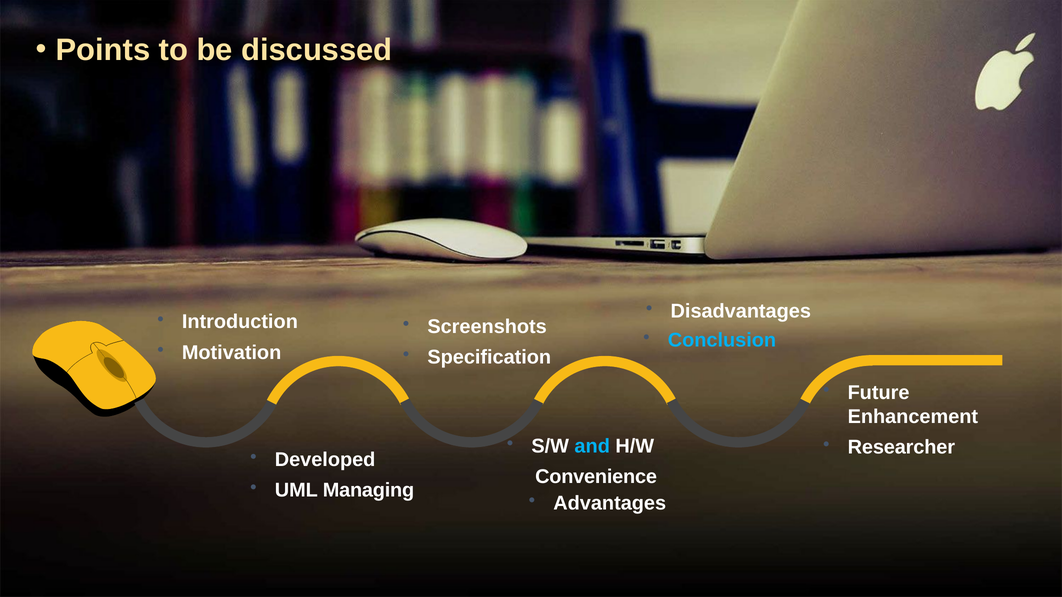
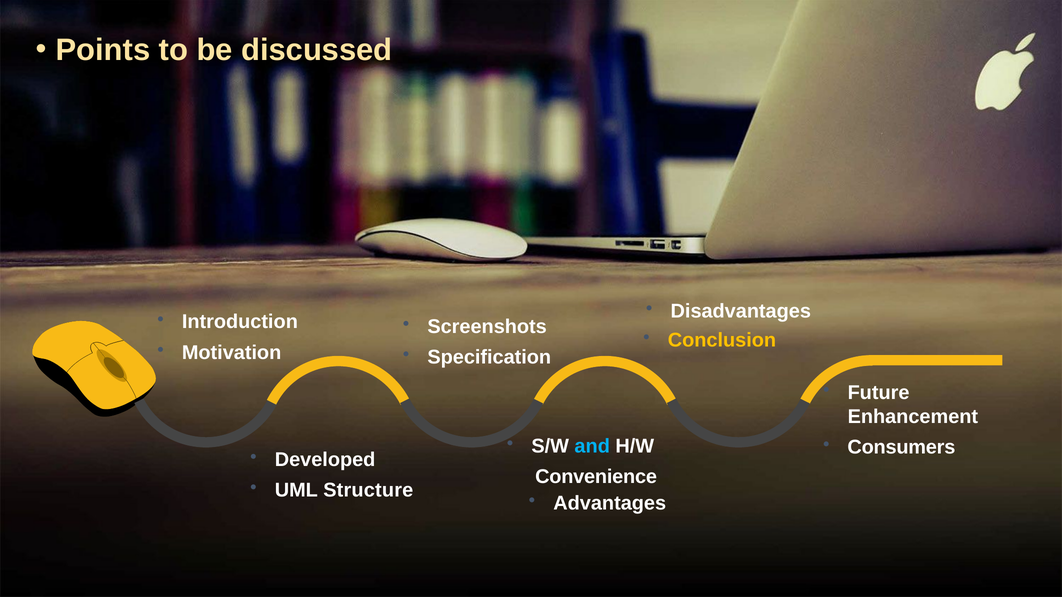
Conclusion colour: light blue -> yellow
Researcher: Researcher -> Consumers
Managing: Managing -> Structure
